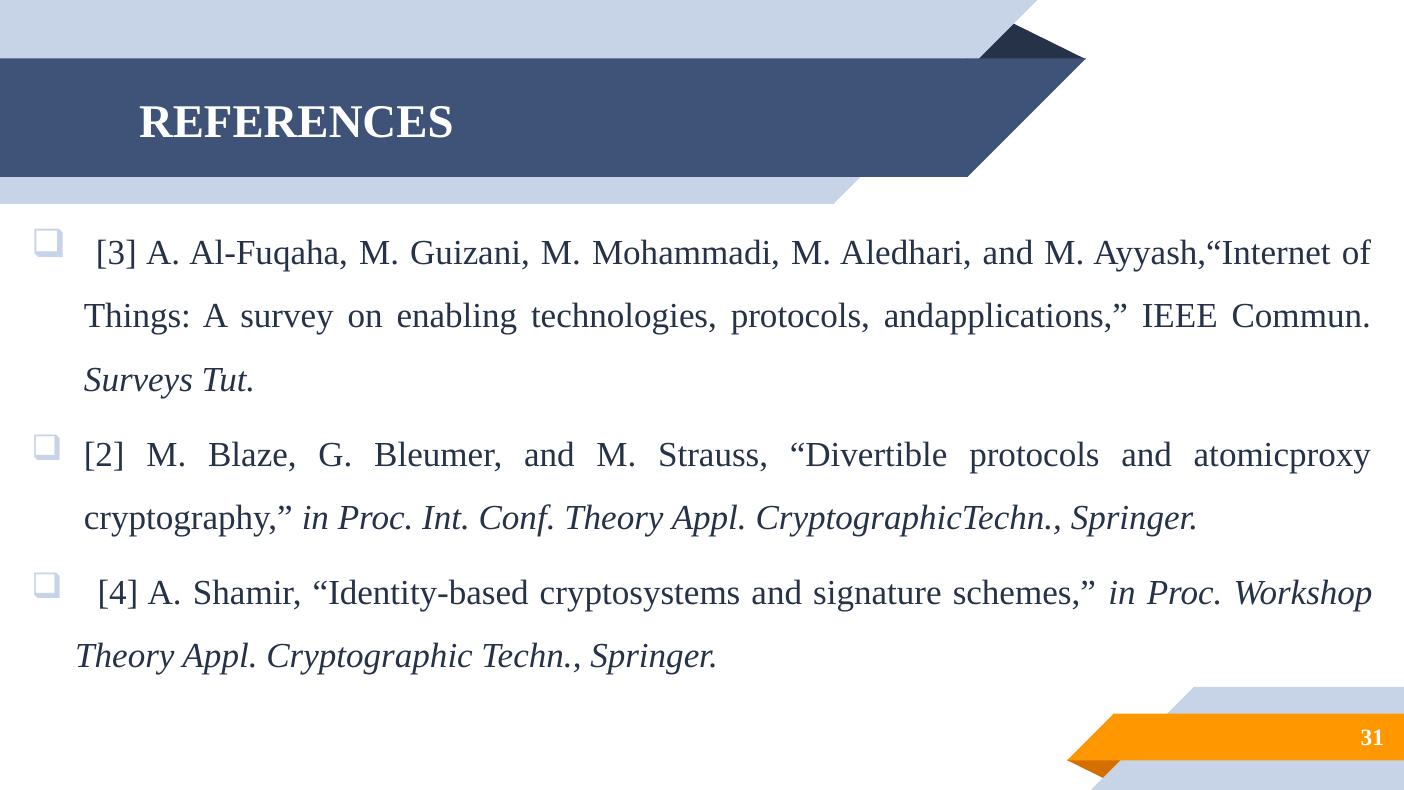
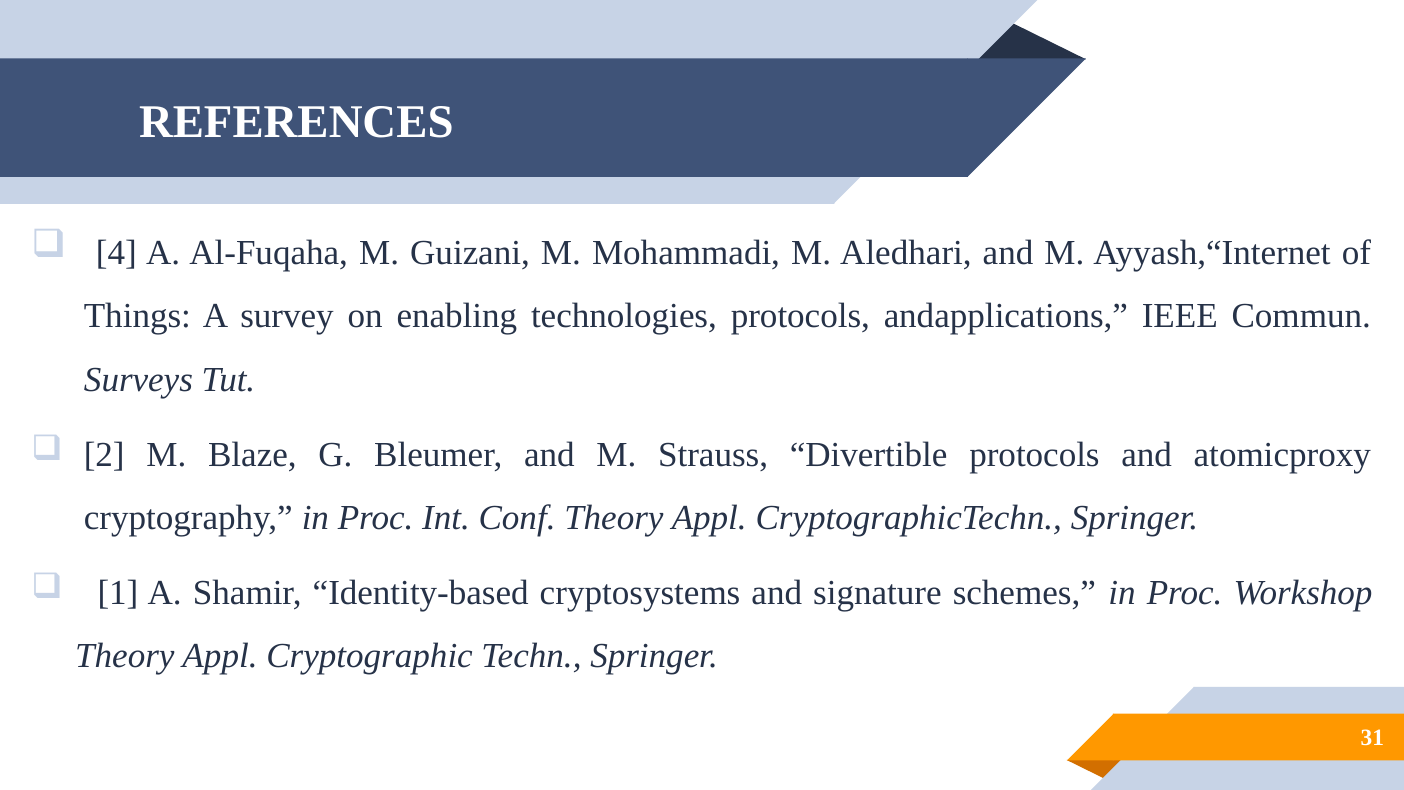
3: 3 -> 4
4: 4 -> 1
